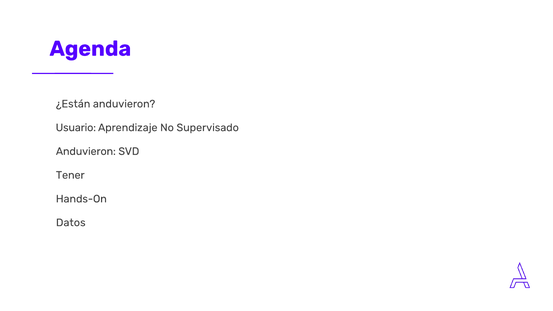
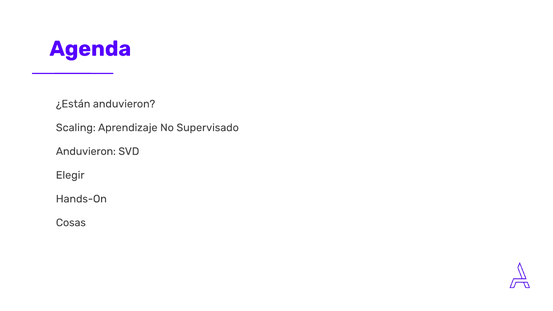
Usuario: Usuario -> Scaling
Tener: Tener -> Elegir
Datos: Datos -> Cosas
